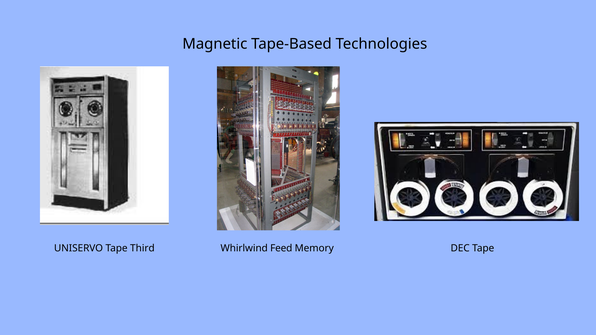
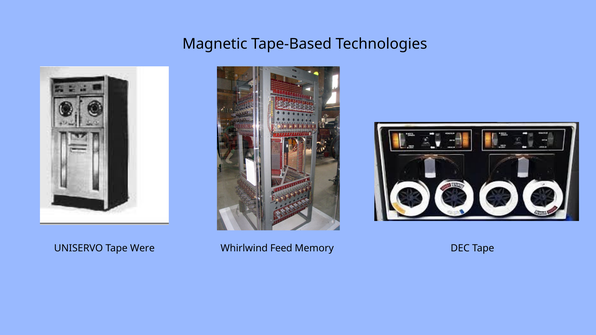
Third: Third -> Were
